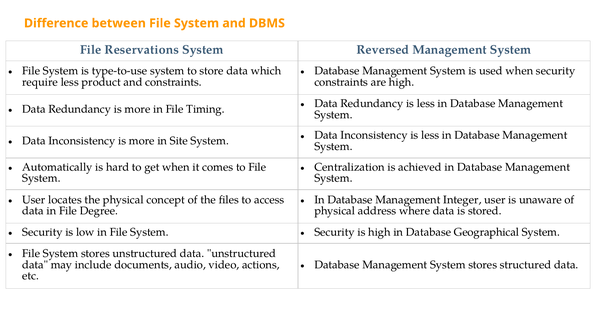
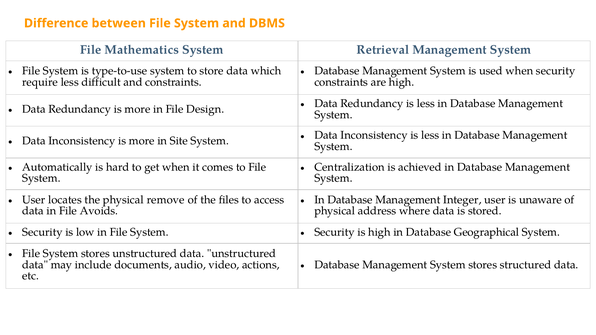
Reservations: Reservations -> Mathematics
Reversed: Reversed -> Retrieval
product: product -> difficult
Timing: Timing -> Design
concept: concept -> remove
Degree: Degree -> Avoids
